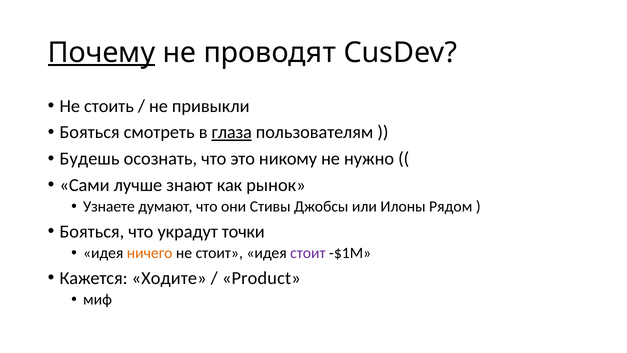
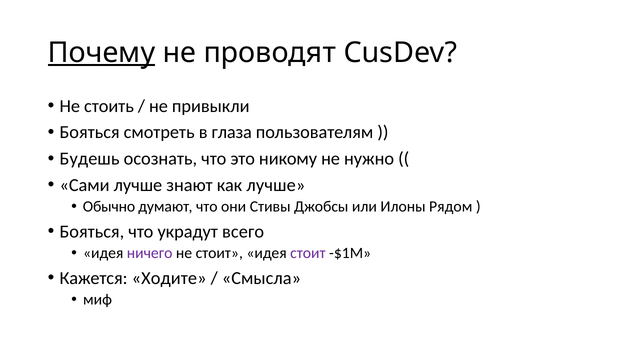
глаза underline: present -> none
как рынок: рынок -> лучше
Узнаете: Узнаете -> Обычно
точки: точки -> всего
ничего colour: orange -> purple
Product: Product -> Смысла
